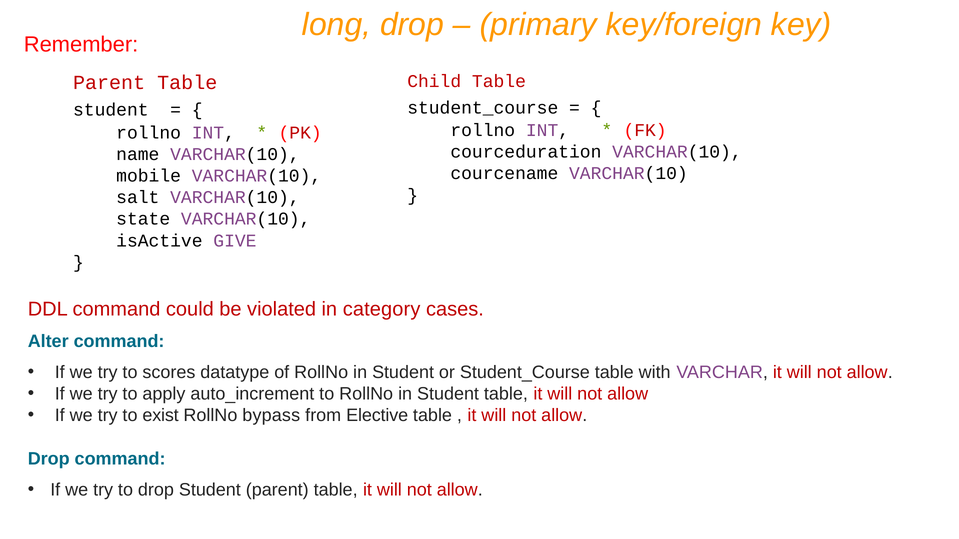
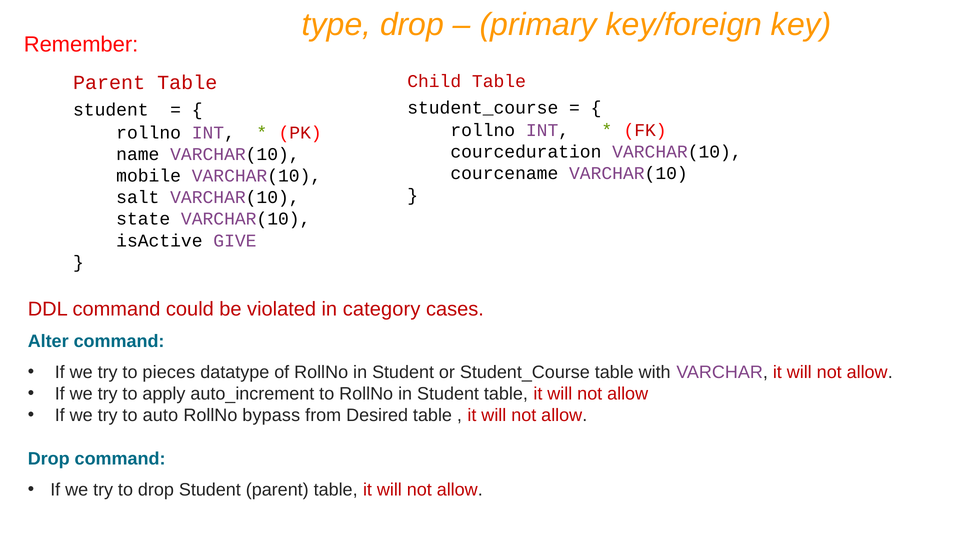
long: long -> type
scores: scores -> pieces
exist: exist -> auto
Elective: Elective -> Desired
